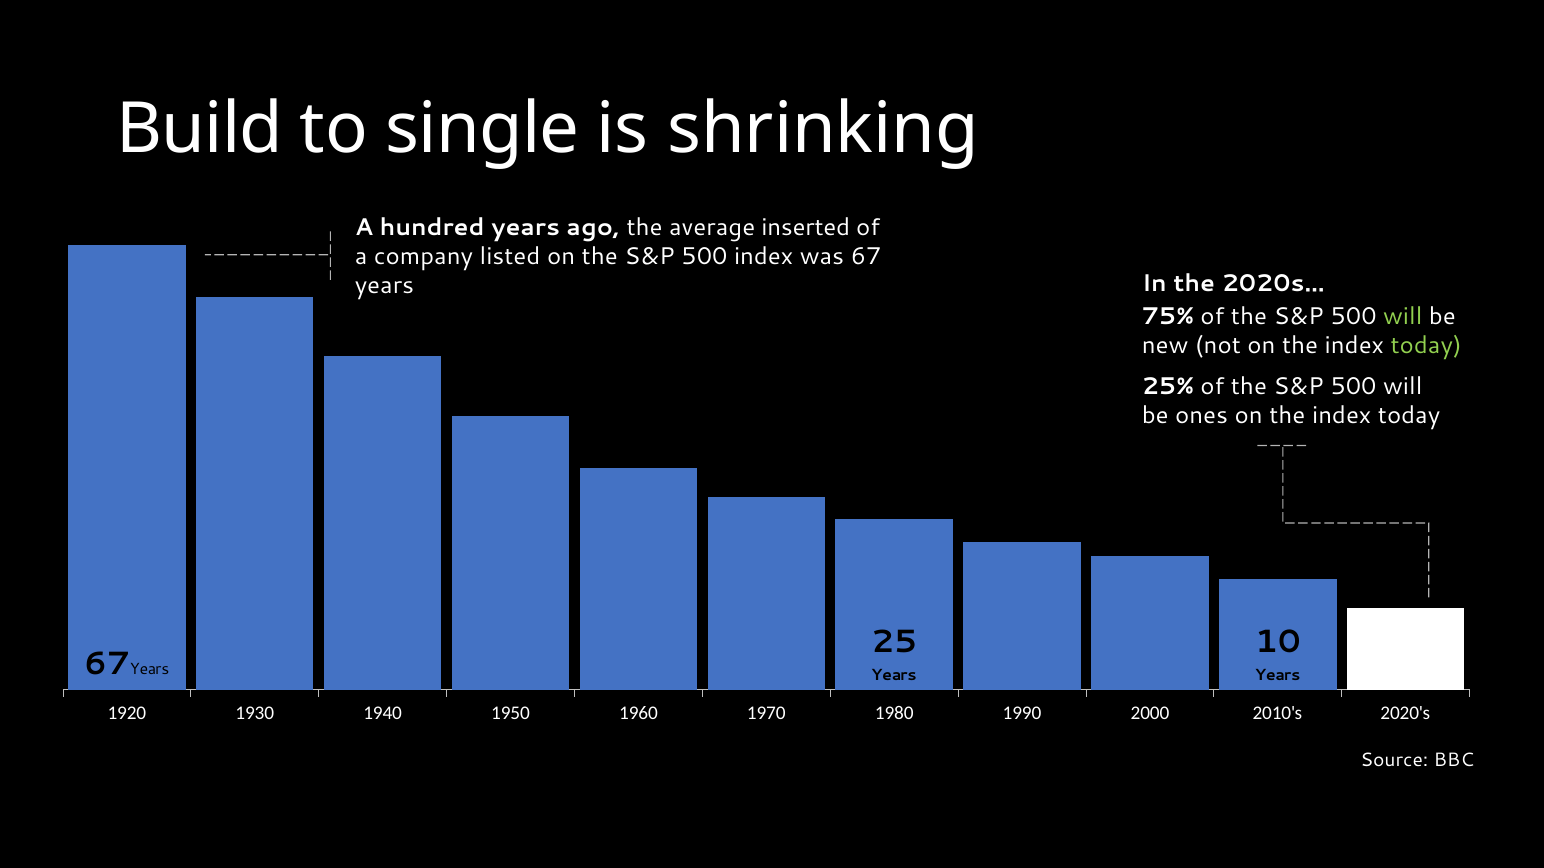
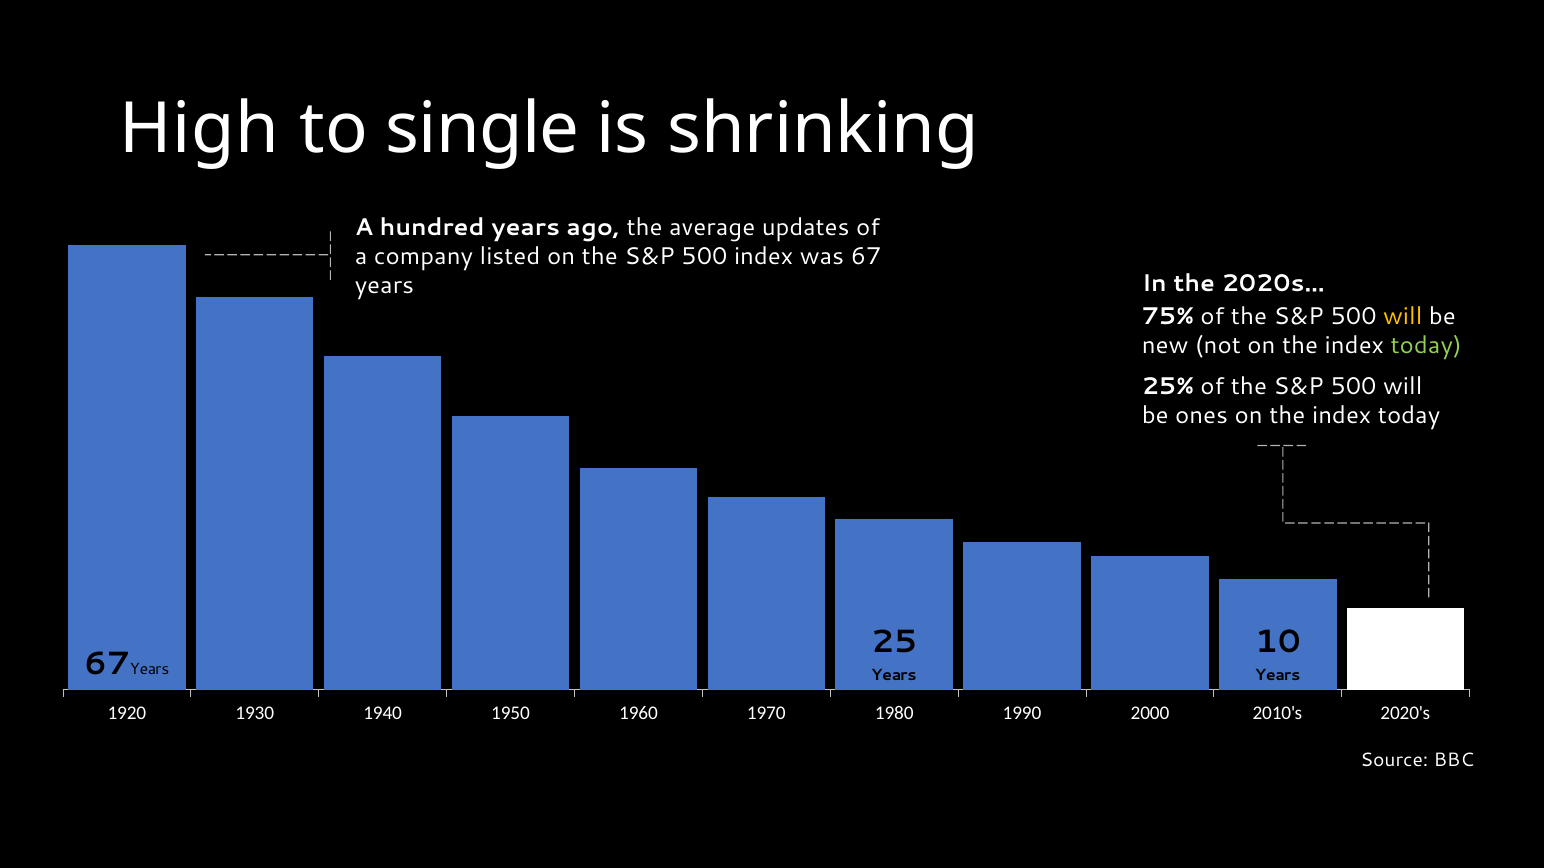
Build: Build -> High
inserted: inserted -> updates
will at (1403, 317) colour: light green -> yellow
